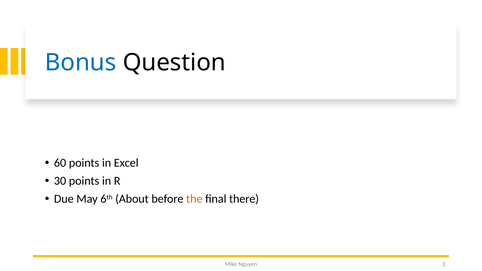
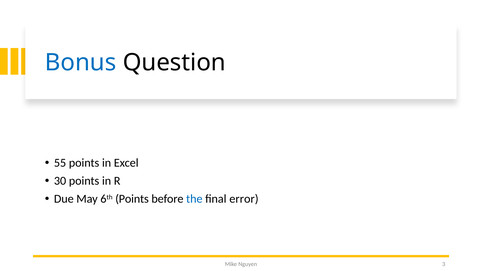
60: 60 -> 55
6th About: About -> Points
the colour: orange -> blue
there: there -> error
